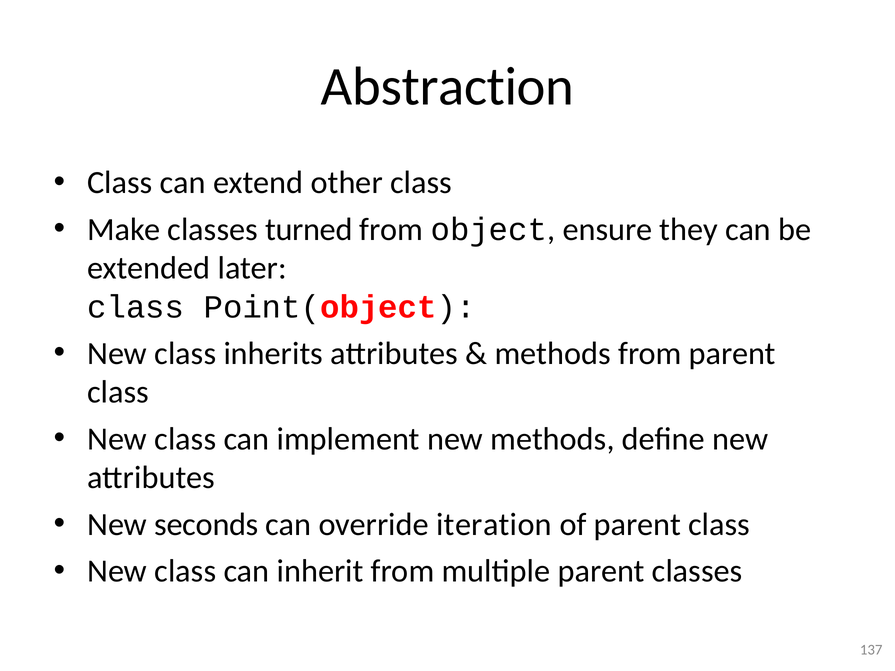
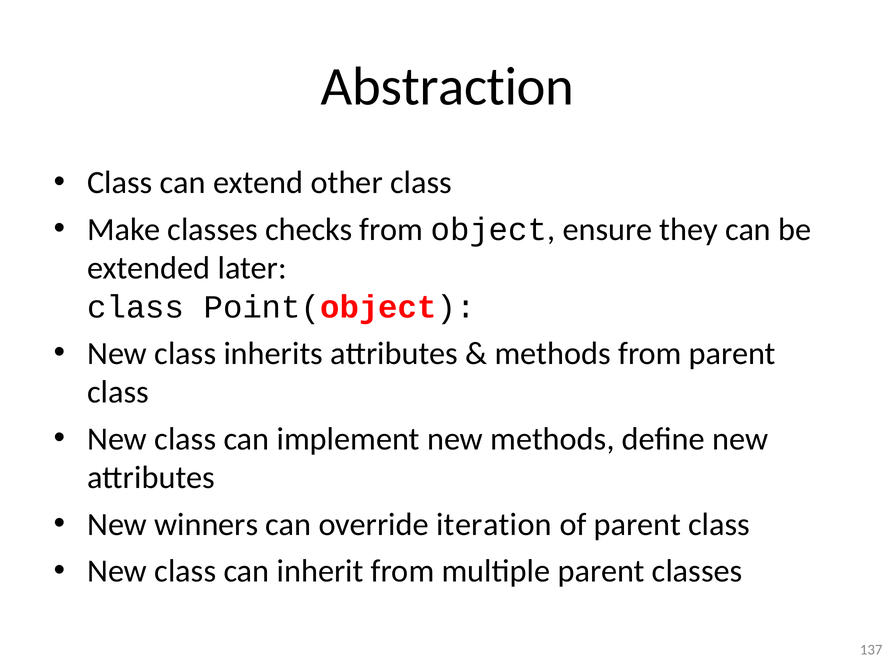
turned: turned -> checks
seconds: seconds -> winners
